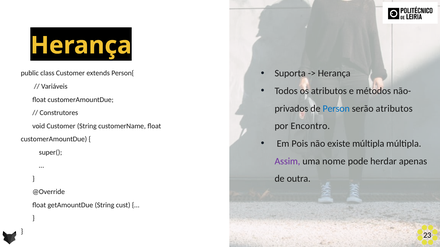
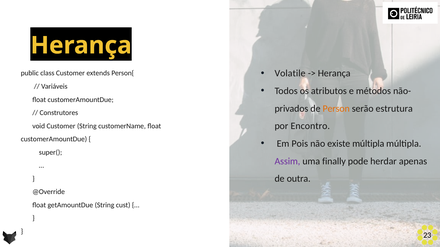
Suporta: Suporta -> Volatile
Person colour: blue -> orange
serão atributos: atributos -> estrutura
nome: nome -> finally
